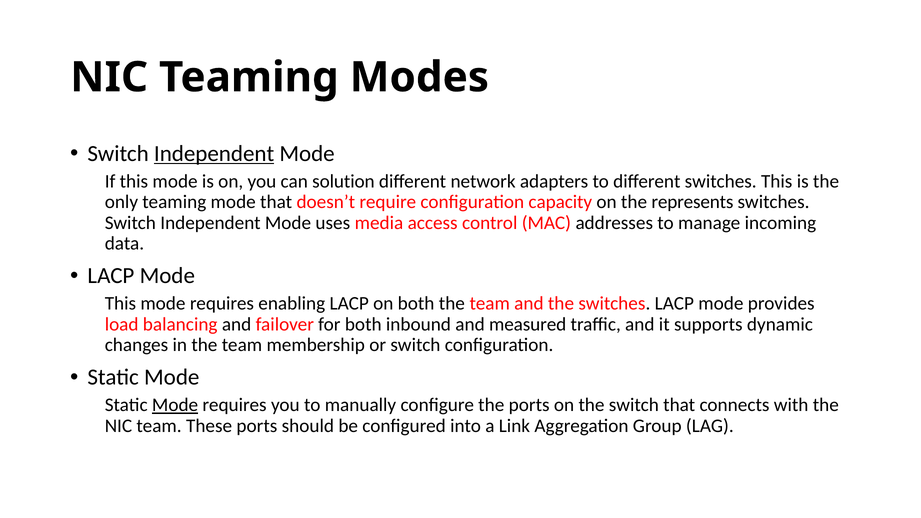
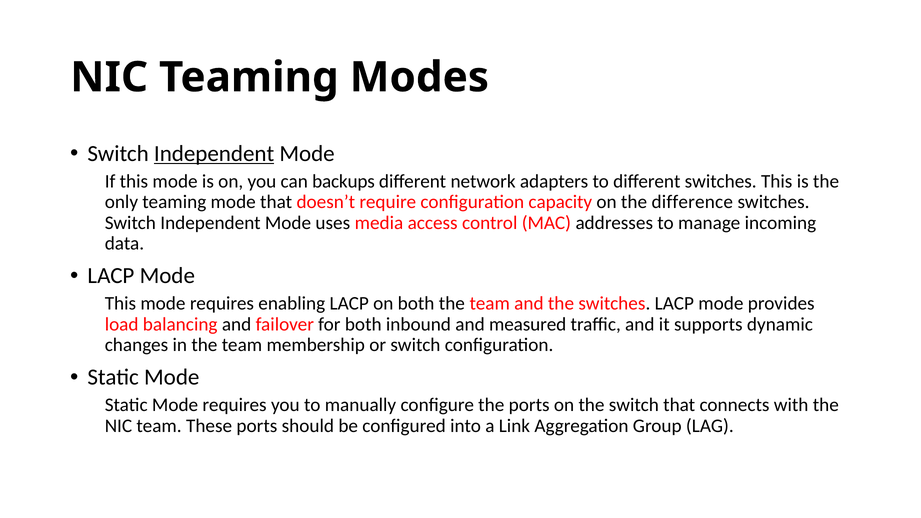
solution: solution -> backups
represents: represents -> difference
Mode at (175, 405) underline: present -> none
